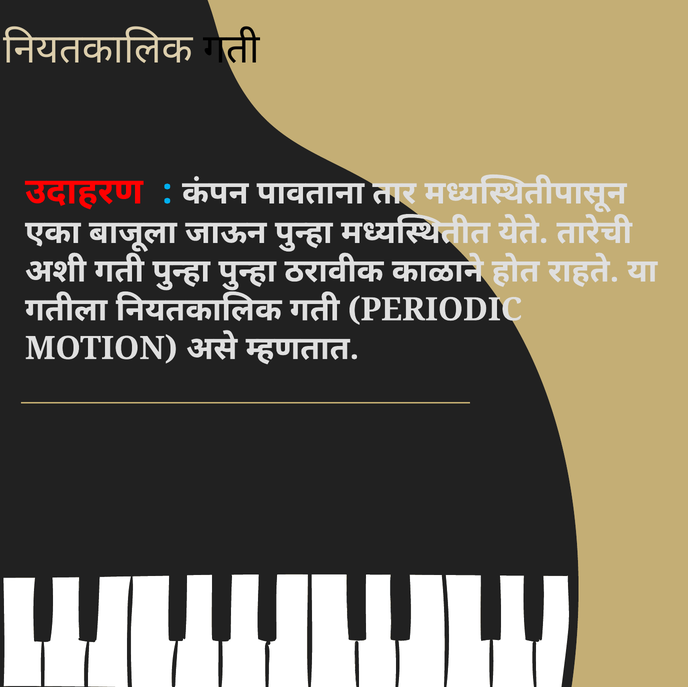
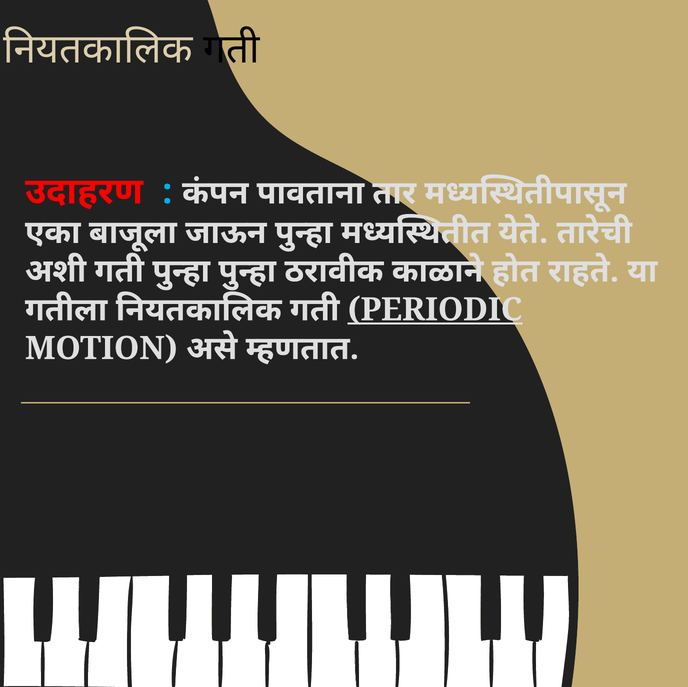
PERIODIC underline: none -> present
